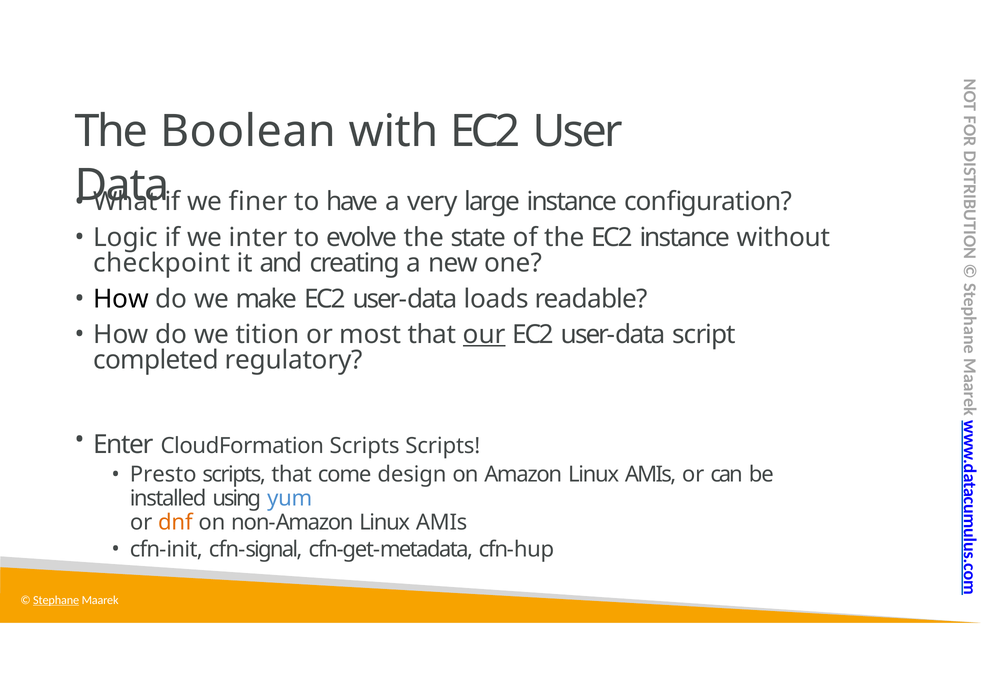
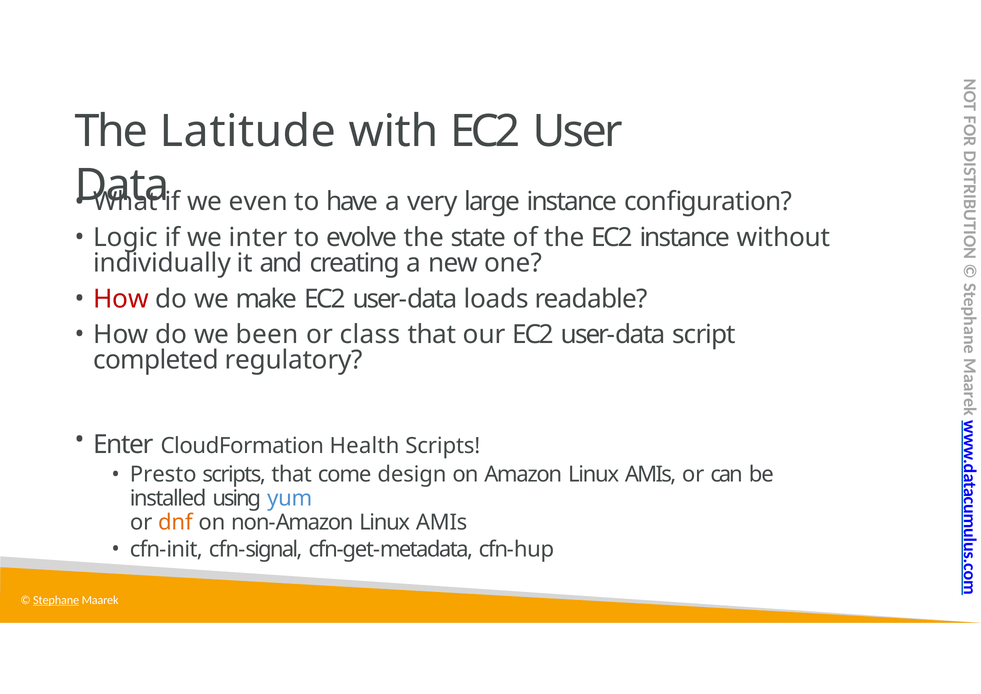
Boolean: Boolean -> Latitude
finer: finer -> even
checkpoint: checkpoint -> individually
How at (121, 299) colour: black -> red
tition: tition -> been
most: most -> class
our underline: present -> none
CloudFormation Scripts: Scripts -> Health
